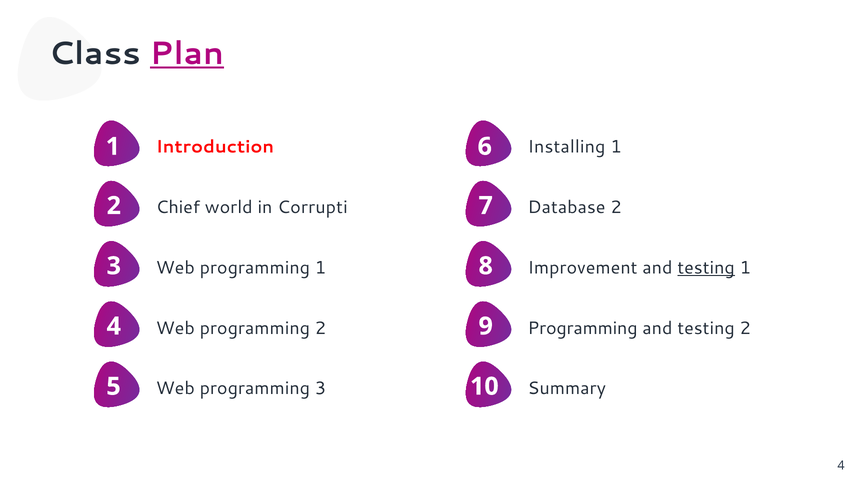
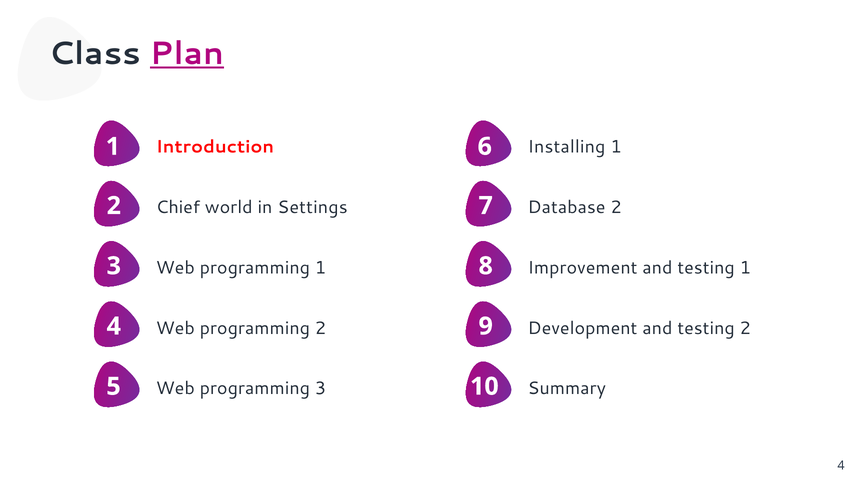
Corrupti: Corrupti -> Settings
testing at (706, 268) underline: present -> none
Programming at (583, 328): Programming -> Development
